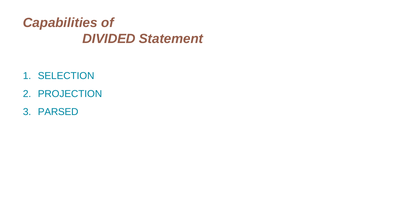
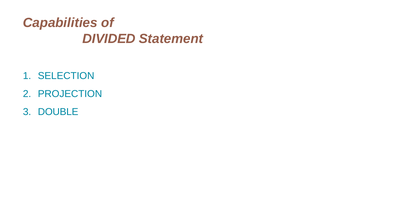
PARSED: PARSED -> DOUBLE
